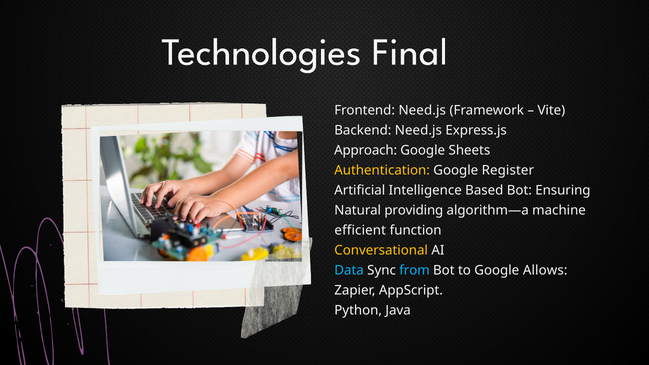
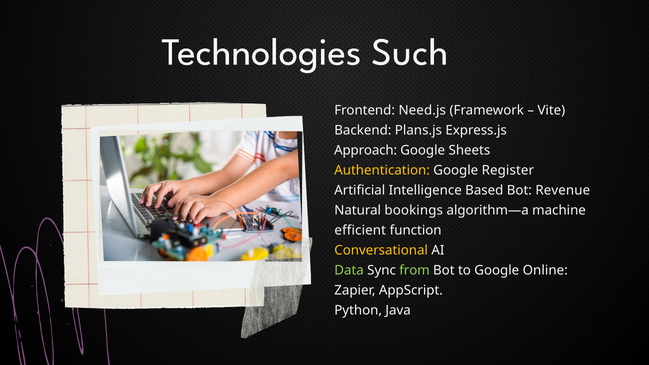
Final: Final -> Such
Backend Need.js: Need.js -> Plans.js
Ensuring: Ensuring -> Revenue
providing: providing -> bookings
Data colour: light blue -> light green
from colour: light blue -> light green
Allows: Allows -> Online
